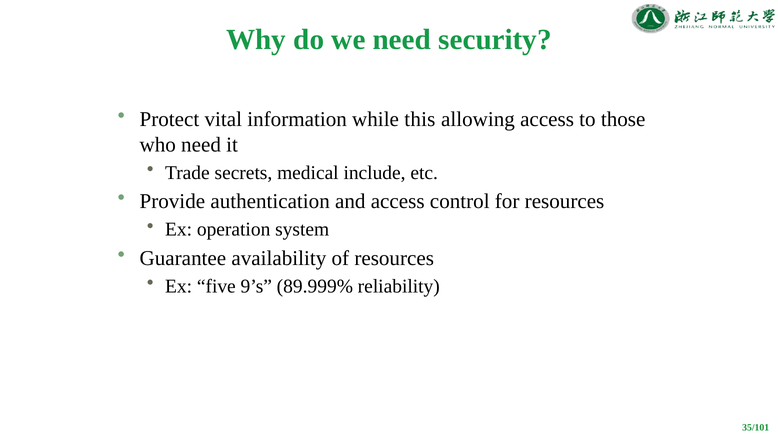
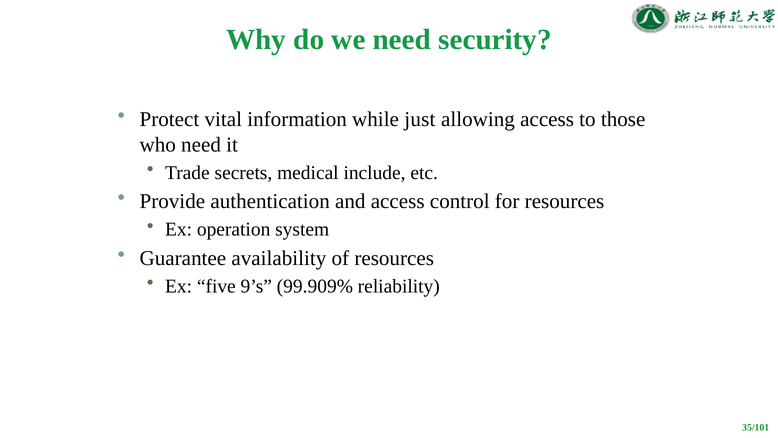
this: this -> just
89.999%: 89.999% -> 99.909%
